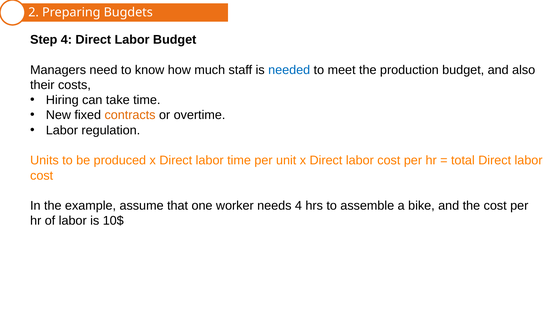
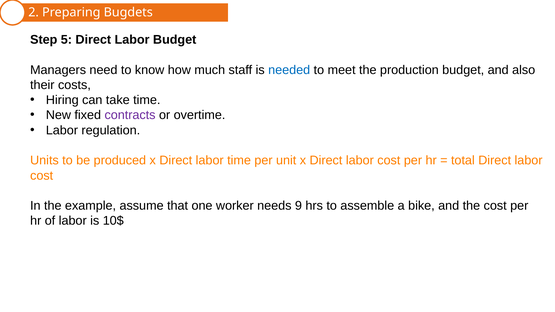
Step 4: 4 -> 5
contracts colour: orange -> purple
needs 4: 4 -> 9
